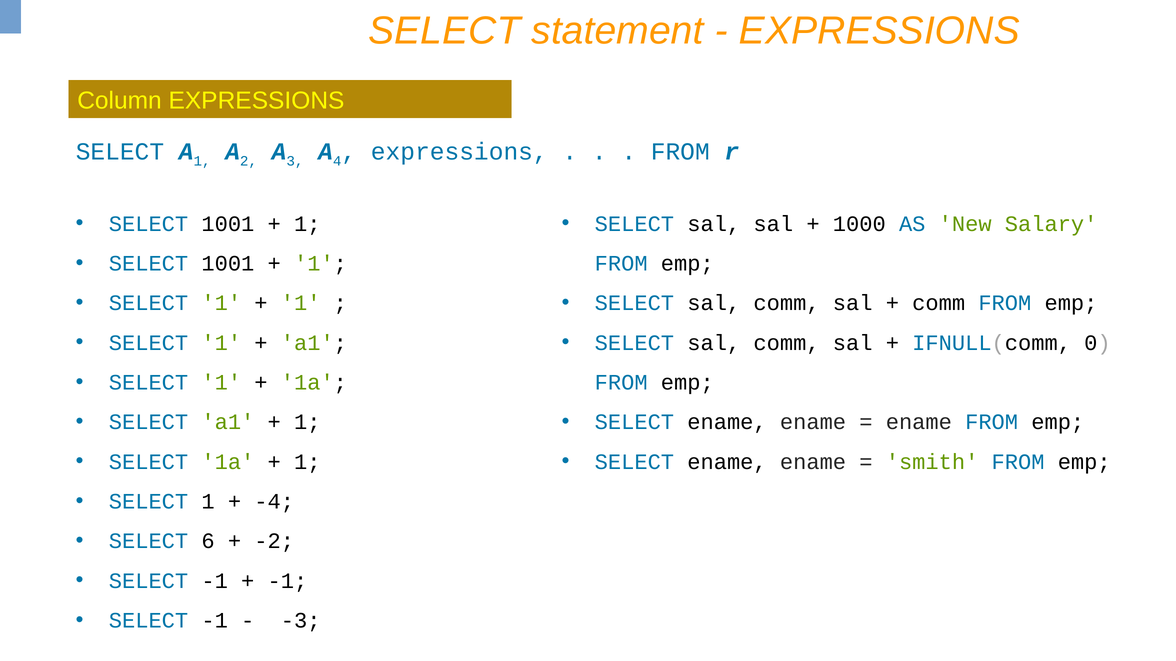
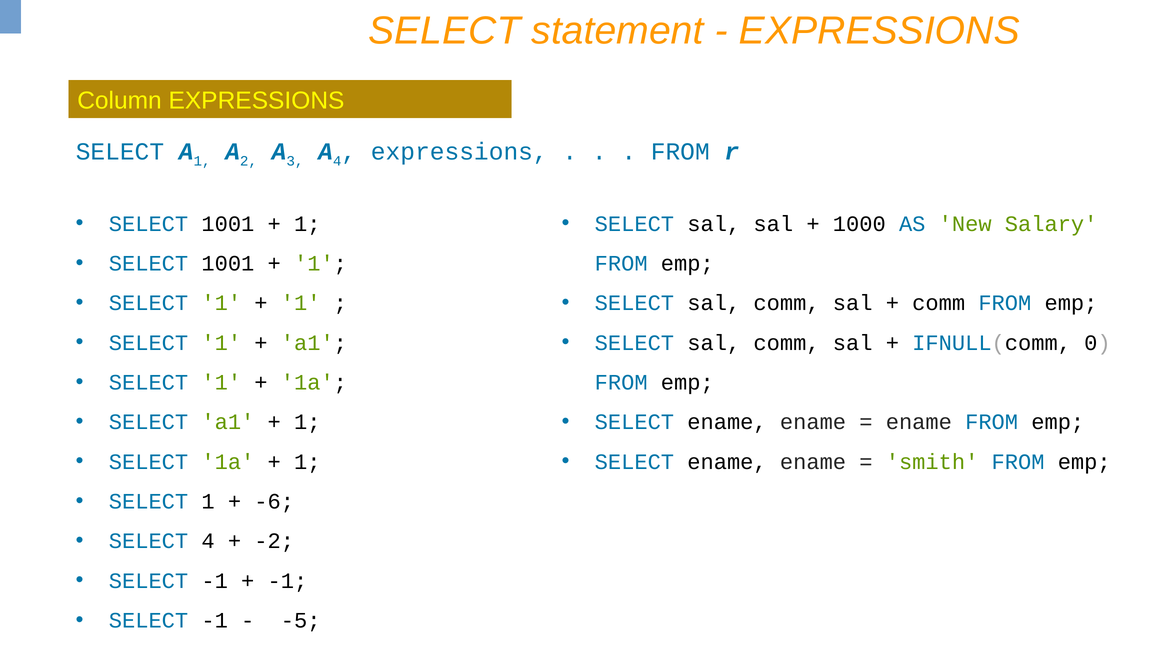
-4: -4 -> -6
SELECT 6: 6 -> 4
-3: -3 -> -5
